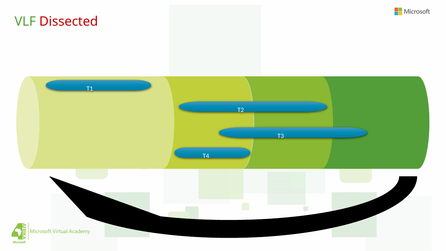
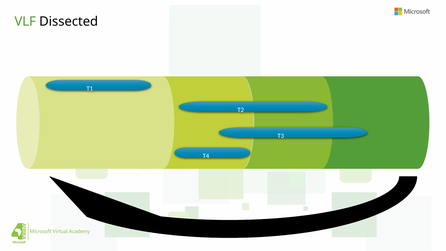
Dissected colour: red -> black
